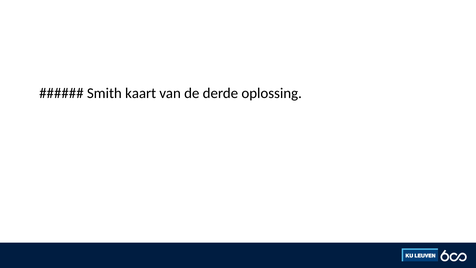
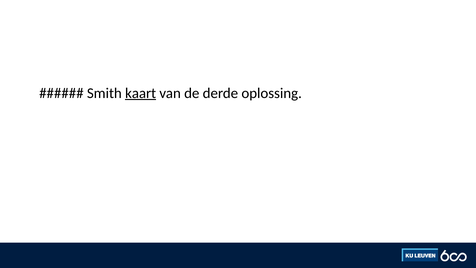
kaart underline: none -> present
